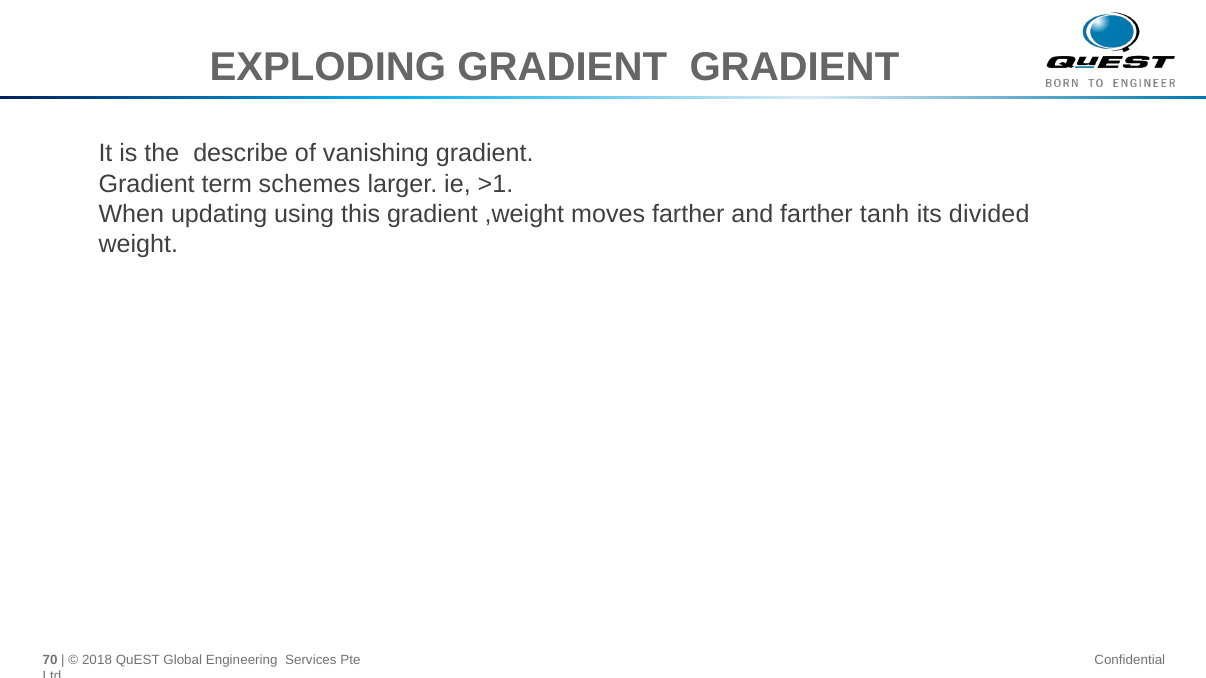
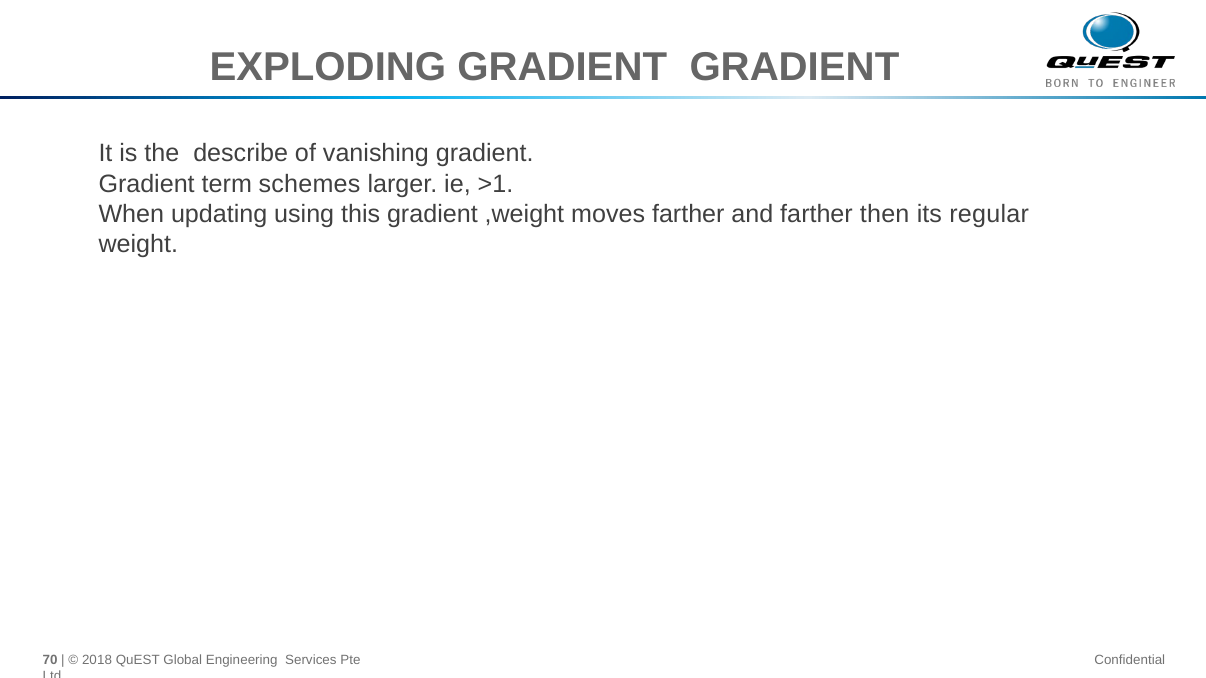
tanh: tanh -> then
divided: divided -> regular
